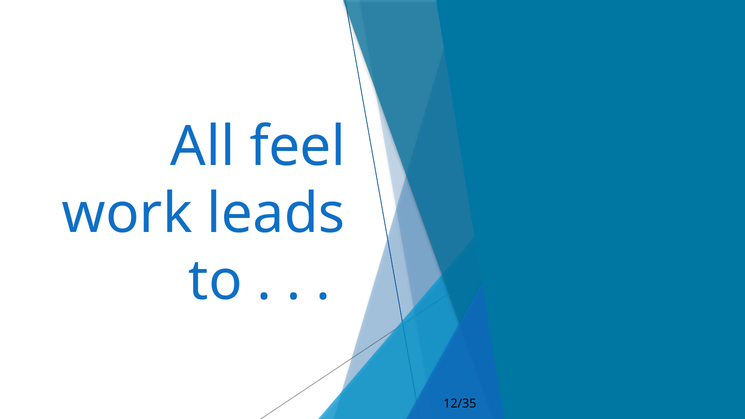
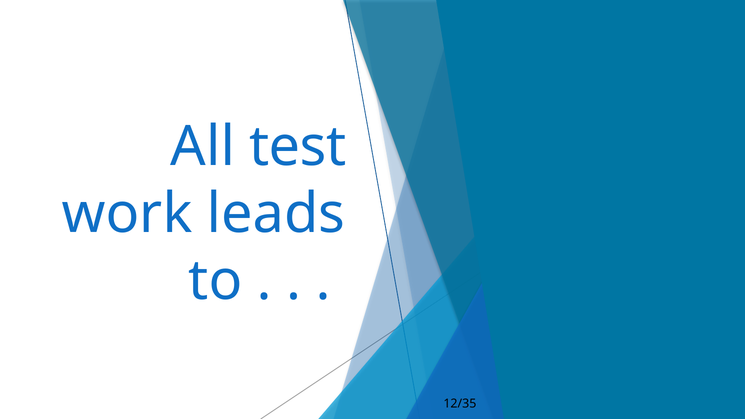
feel: feel -> test
